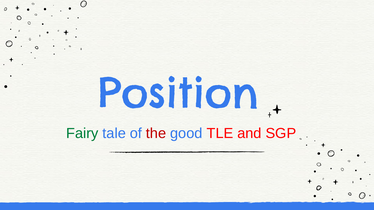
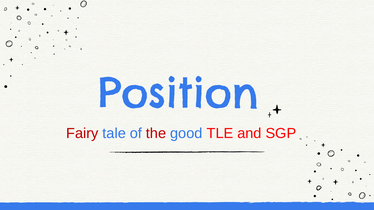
Fairy colour: green -> red
